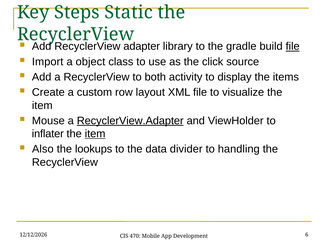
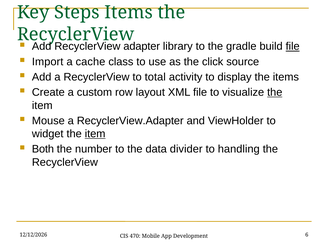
Steps Static: Static -> Items
object: object -> cache
both: both -> total
the at (275, 92) underline: none -> present
RecyclerView.Adapter underline: present -> none
inflater: inflater -> widget
Also: Also -> Both
lookups: lookups -> number
